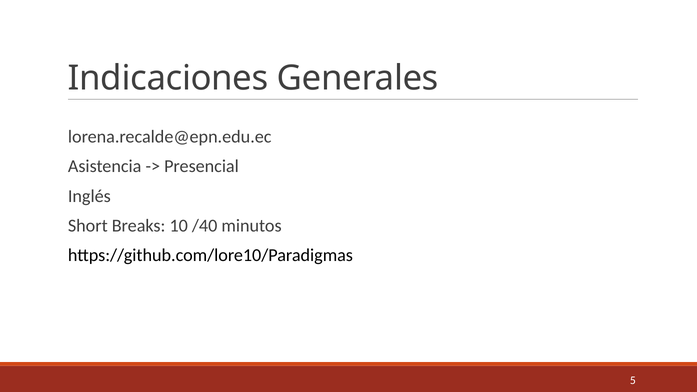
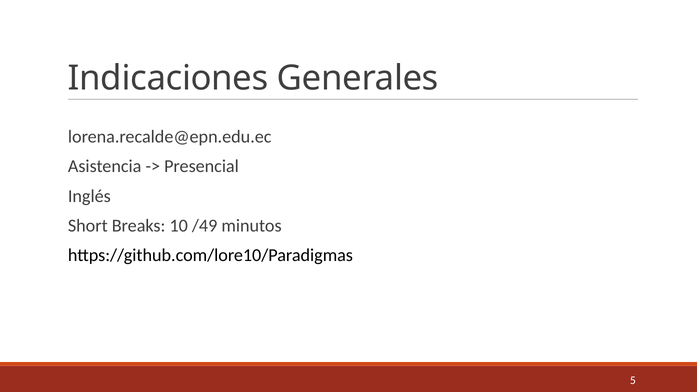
/40: /40 -> /49
